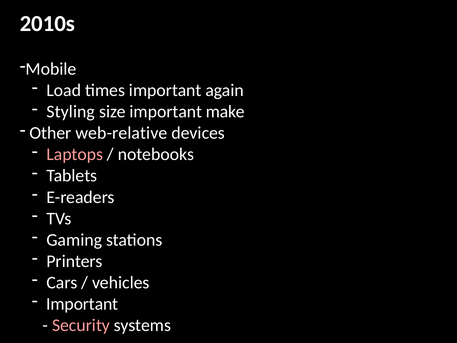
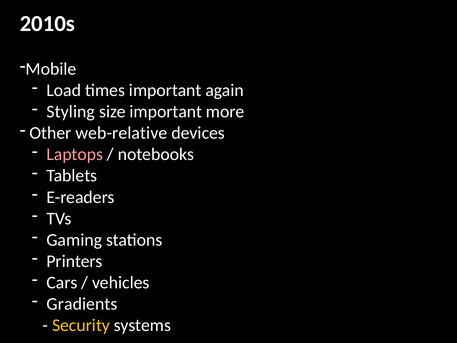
make: make -> more
Important at (82, 304): Important -> Gradients
Security colour: pink -> yellow
